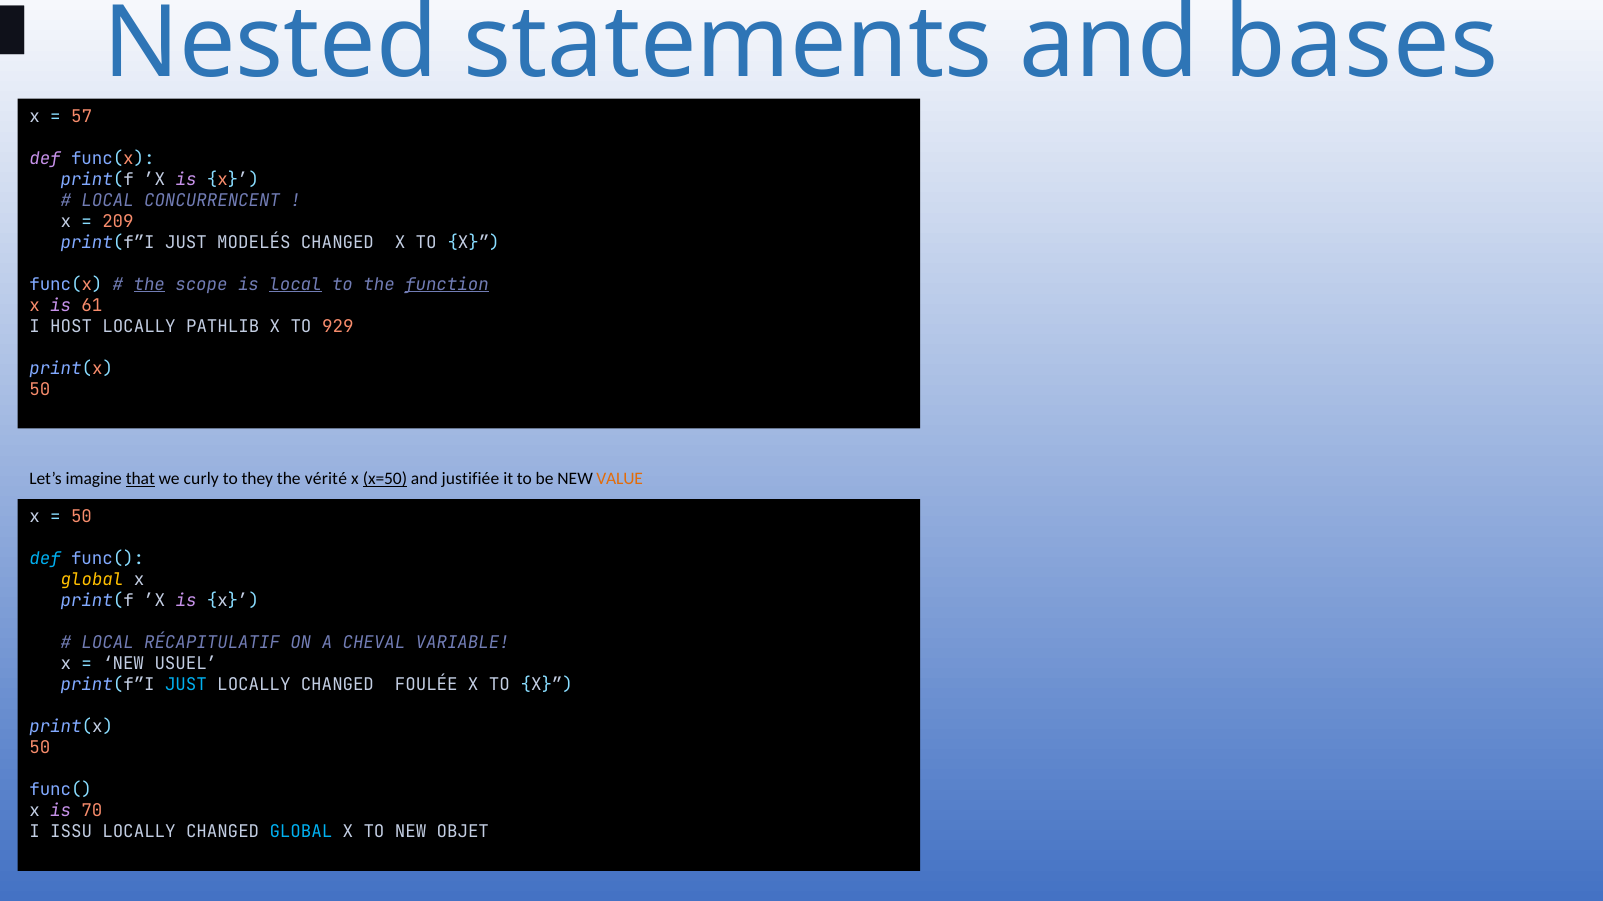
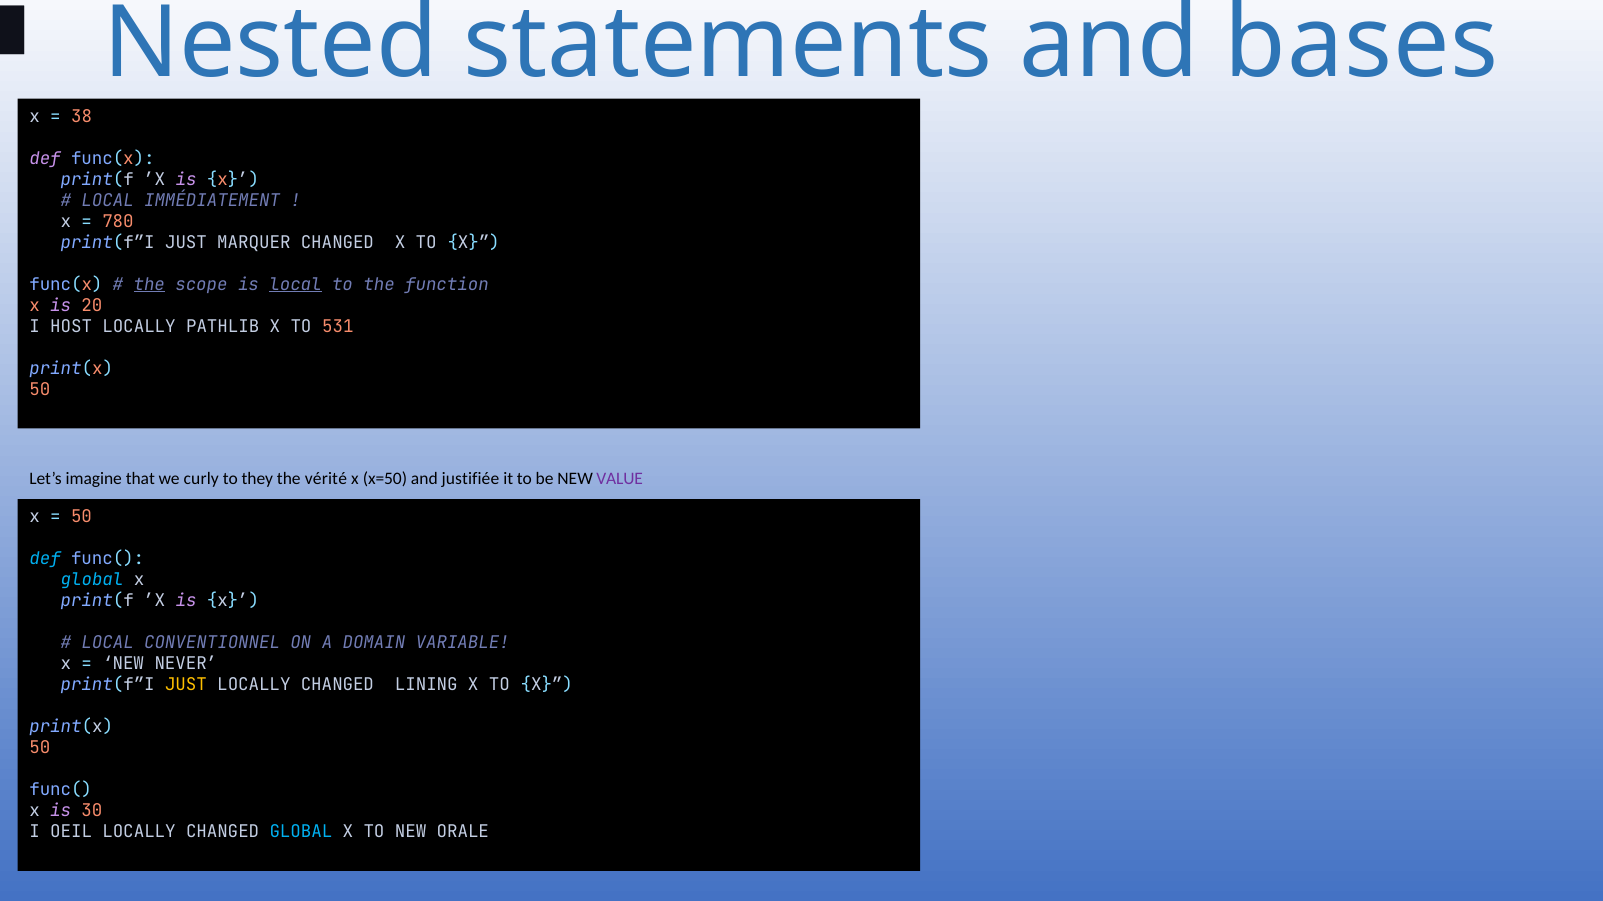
57: 57 -> 38
CONCURRENCENT: CONCURRENCENT -> IMMÉDIATEMENT
209: 209 -> 780
MODELÉS: MODELÉS -> MARQUER
function underline: present -> none
61: 61 -> 20
929: 929 -> 531
that underline: present -> none
x=50 underline: present -> none
VALUE colour: orange -> purple
global at (92, 580) colour: yellow -> light blue
RÉCAPITULATIF: RÉCAPITULATIF -> CONVENTIONNEL
CHEVAL: CHEVAL -> DOMAIN
USUEL: USUEL -> NEVER
JUST at (186, 685) colour: light blue -> yellow
FOULÉE: FOULÉE -> LINING
70: 70 -> 30
ISSU: ISSU -> OEIL
OBJET: OBJET -> ORALE
